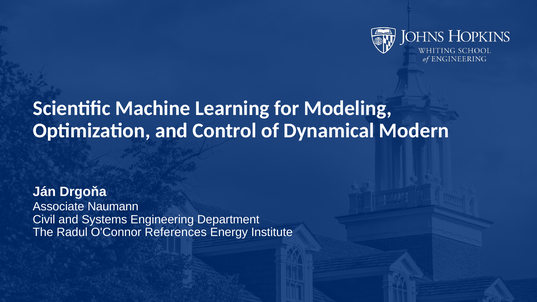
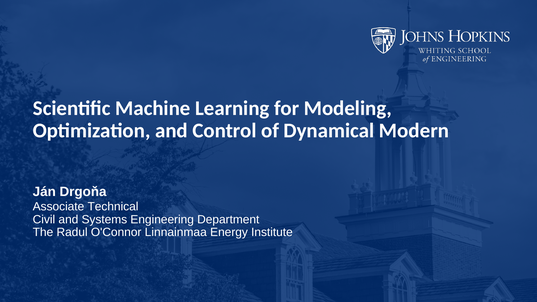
Naumann: Naumann -> Technical
References: References -> Linnainmaa
